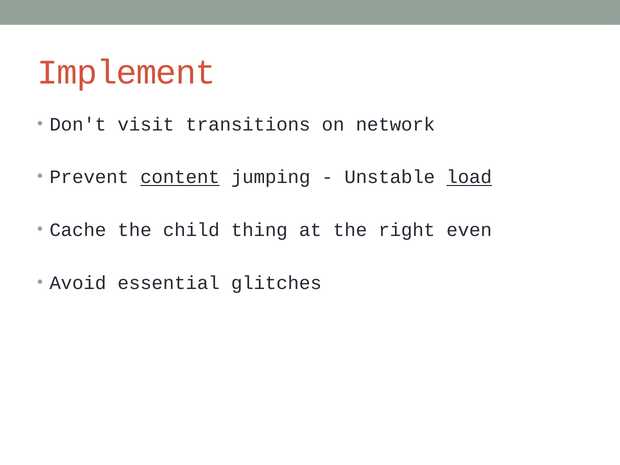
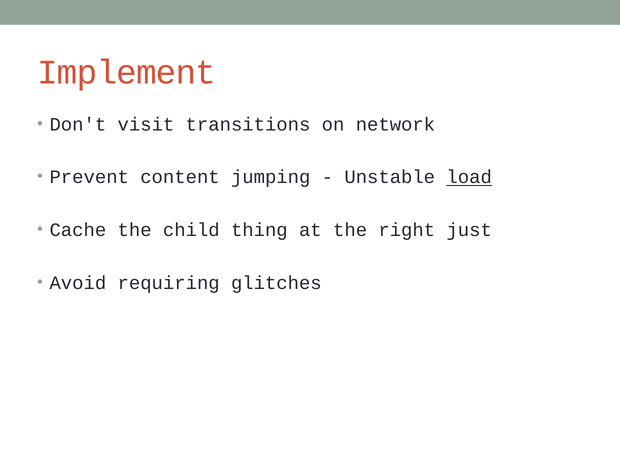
content underline: present -> none
even: even -> just
essential: essential -> requiring
